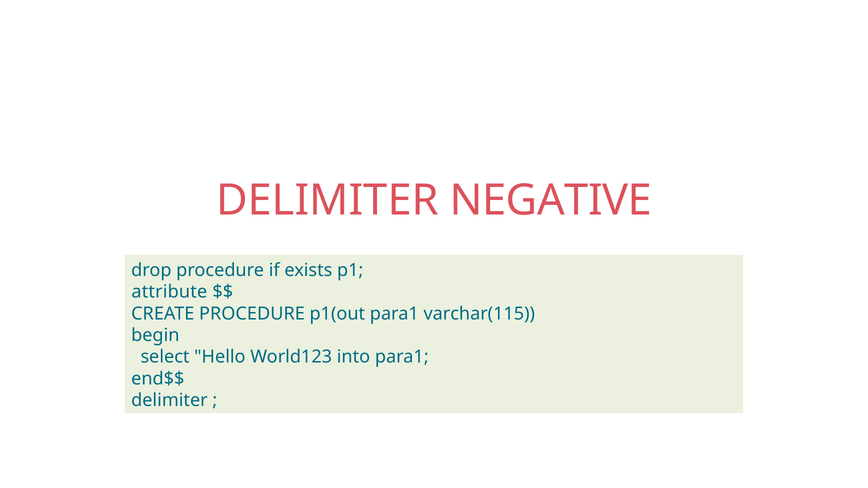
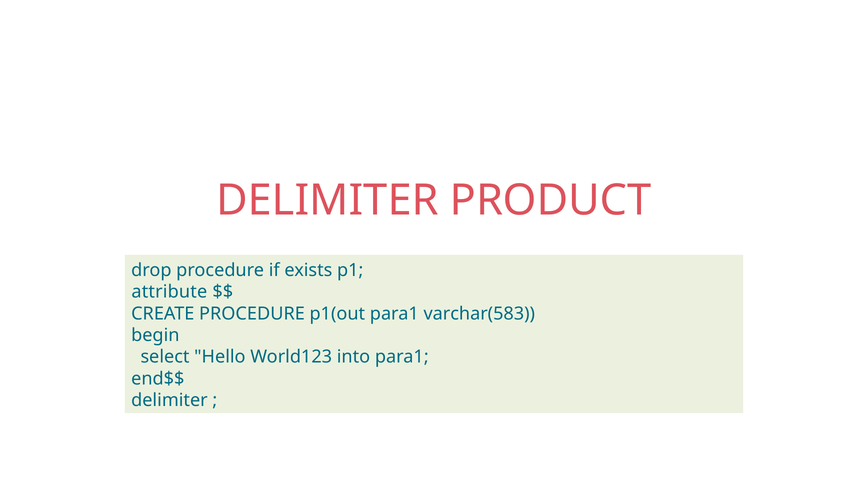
NEGATIVE: NEGATIVE -> PRODUCT
varchar(115: varchar(115 -> varchar(583
